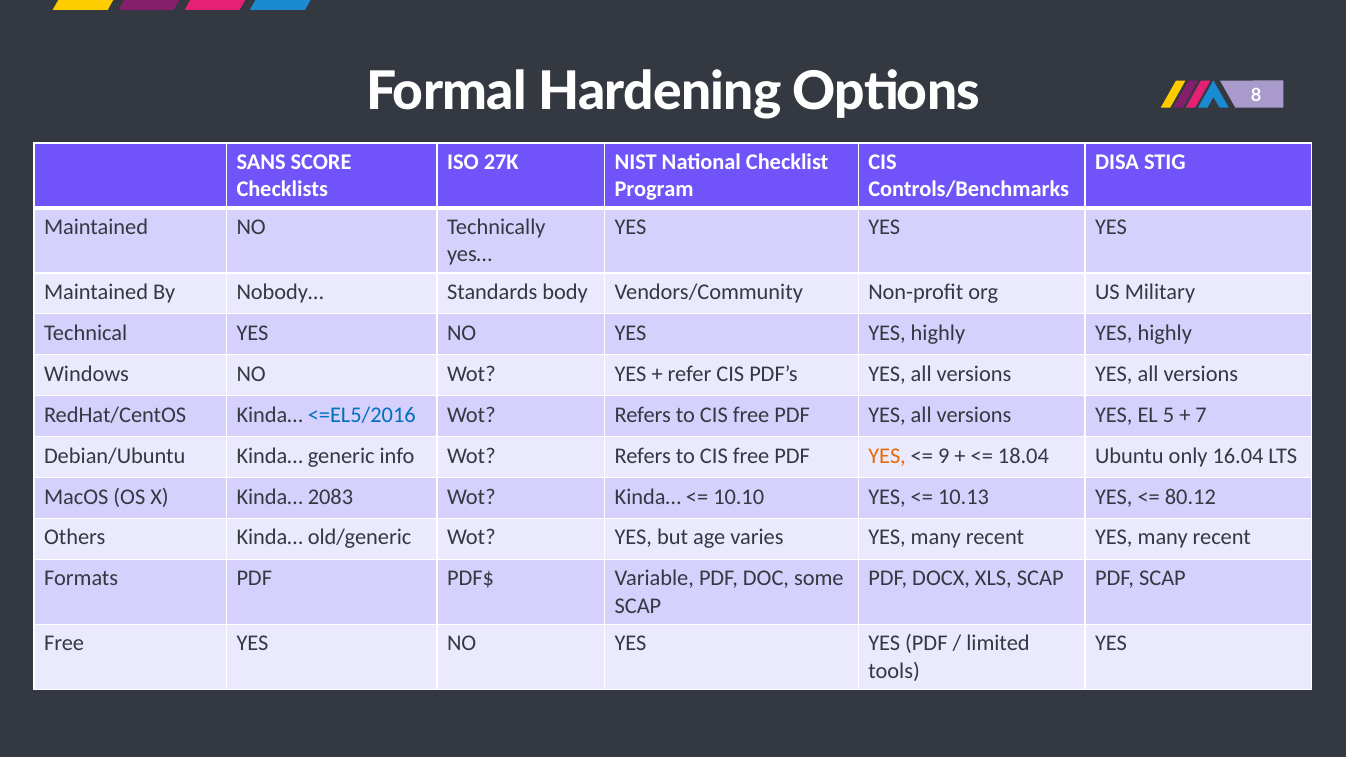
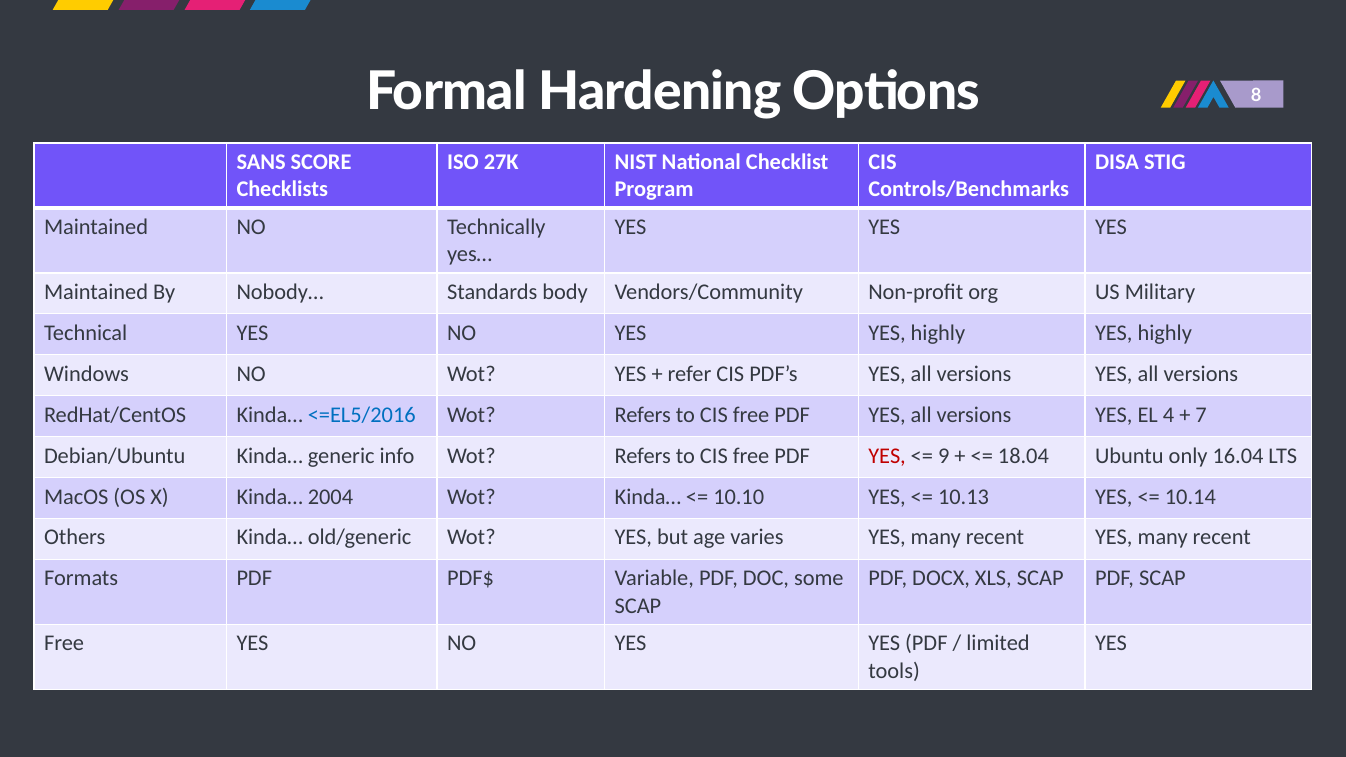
5: 5 -> 4
YES at (887, 456) colour: orange -> red
2083: 2083 -> 2004
80.12: 80.12 -> 10.14
